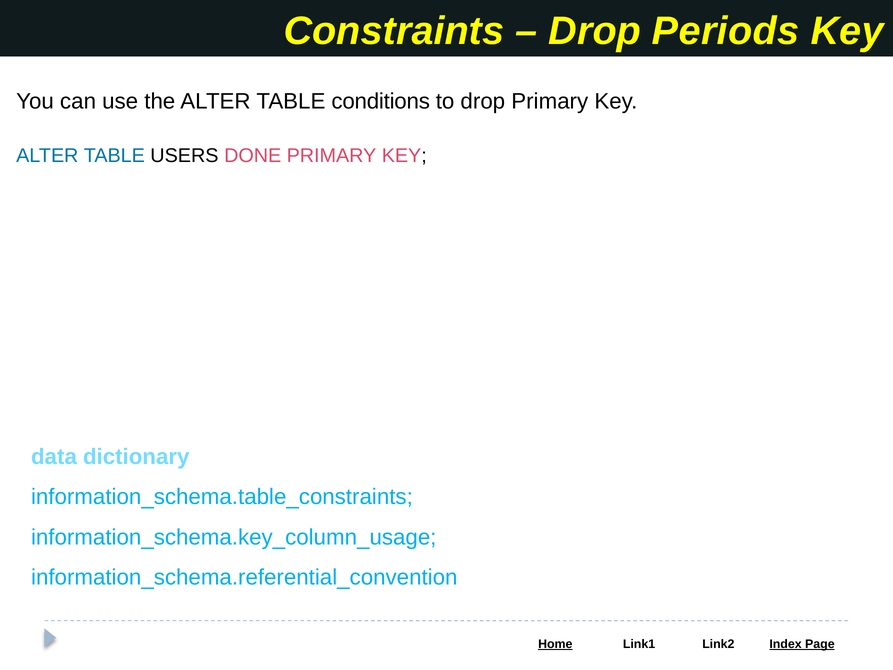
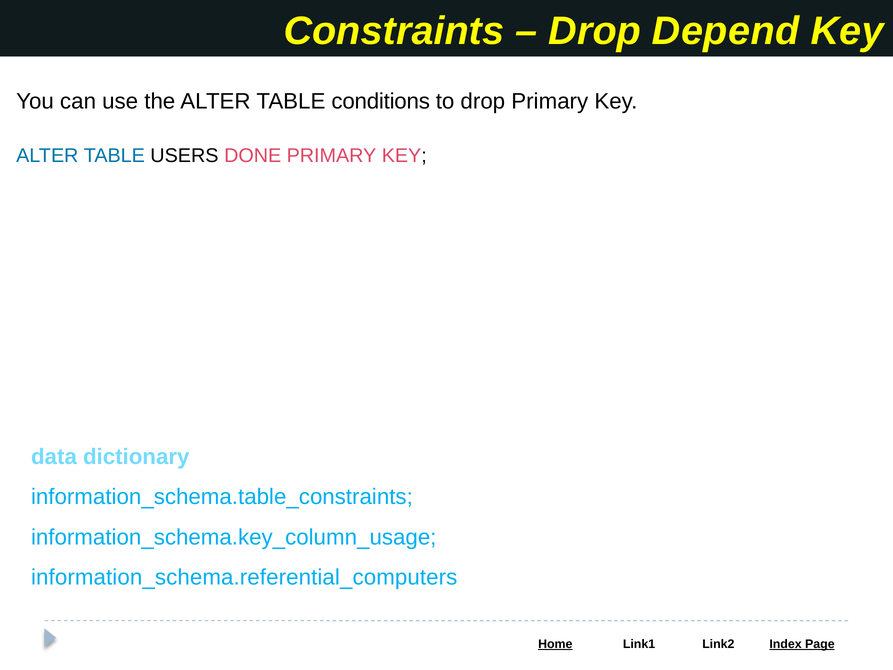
Periods: Periods -> Depend
information_schema.referential_convention: information_schema.referential_convention -> information_schema.referential_computers
